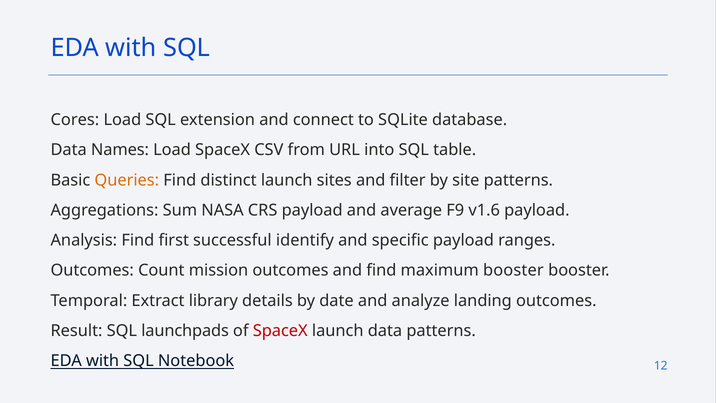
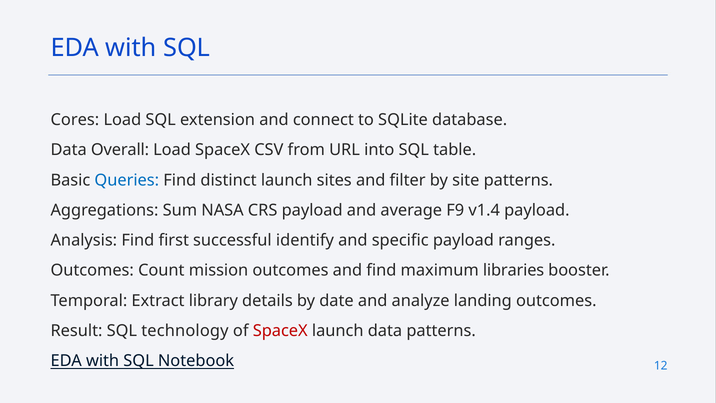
Names: Names -> Overall
Queries colour: orange -> blue
v1.6: v1.6 -> v1.4
maximum booster: booster -> libraries
launchpads: launchpads -> technology
